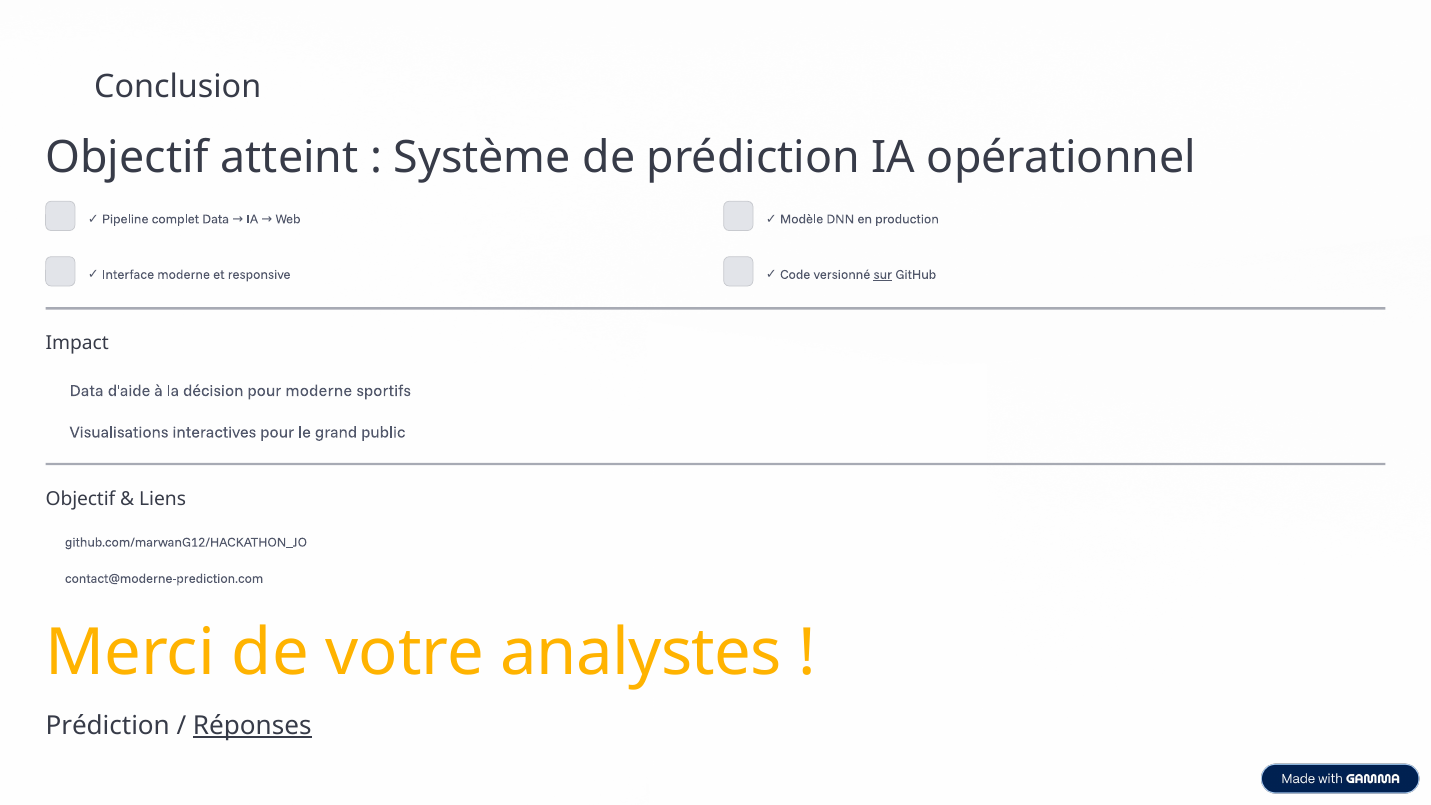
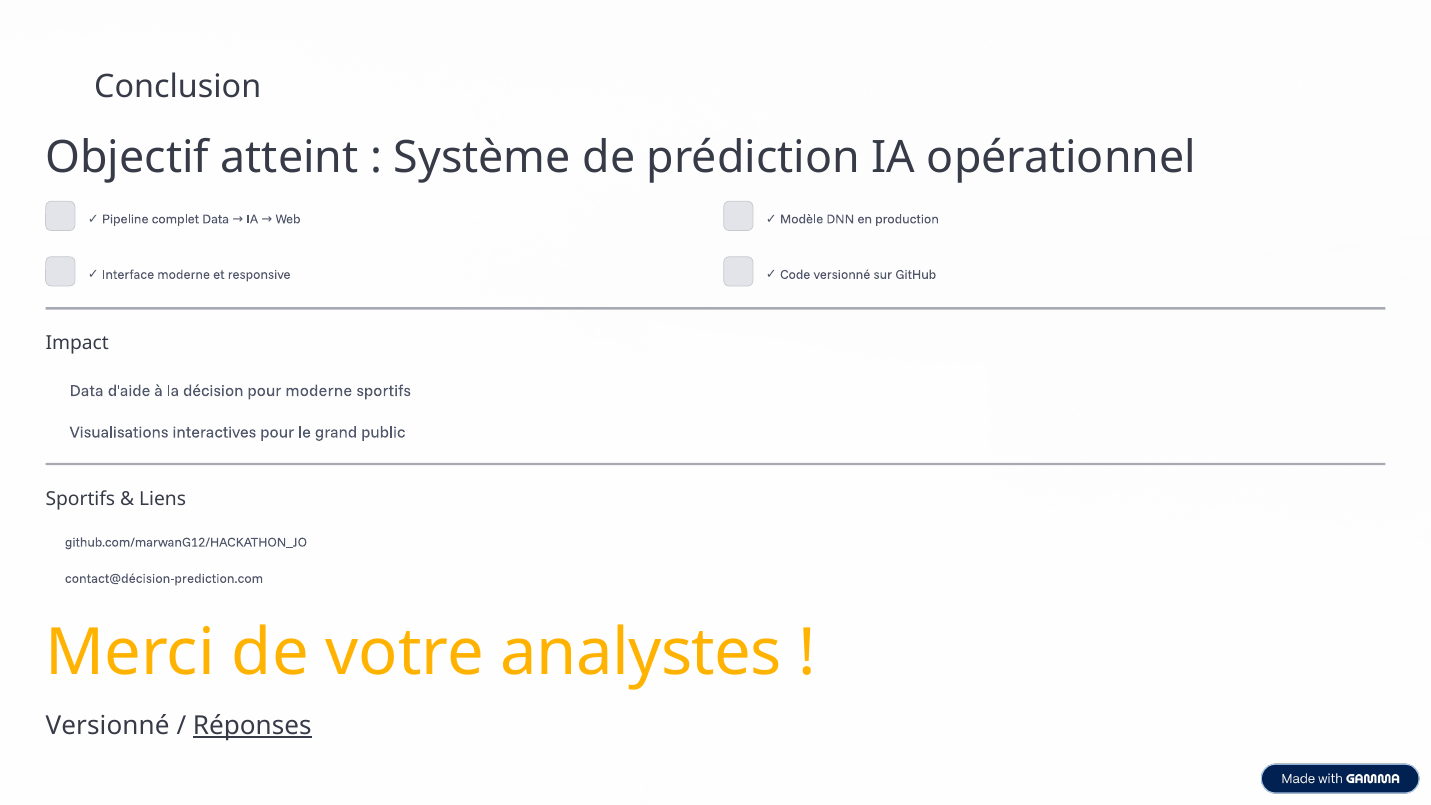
sur underline: present -> none
Objectif at (80, 499): Objectif -> Sportifs
contact@moderne-prediction.com: contact@moderne-prediction.com -> contact@décision-prediction.com
Prédiction at (108, 726): Prédiction -> Versionné
